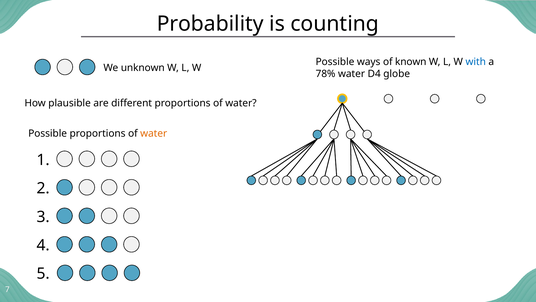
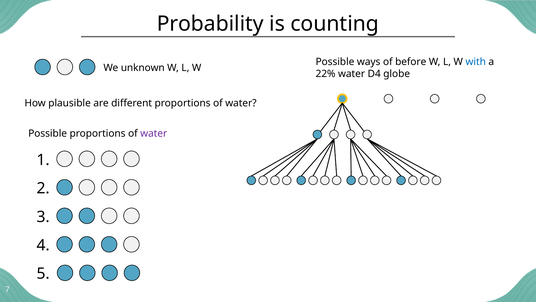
known: known -> before
78%: 78% -> 22%
water at (154, 133) colour: orange -> purple
